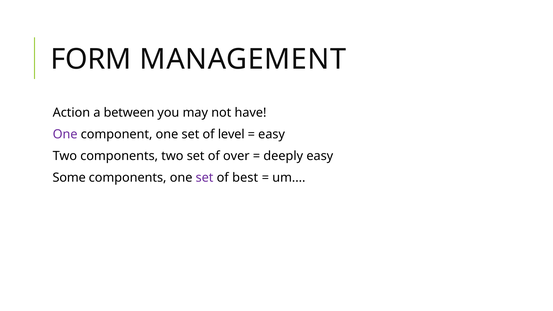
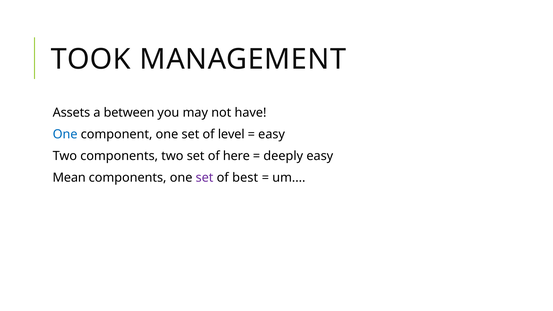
FORM: FORM -> TOOK
Action: Action -> Assets
One at (65, 134) colour: purple -> blue
over: over -> here
Some: Some -> Mean
